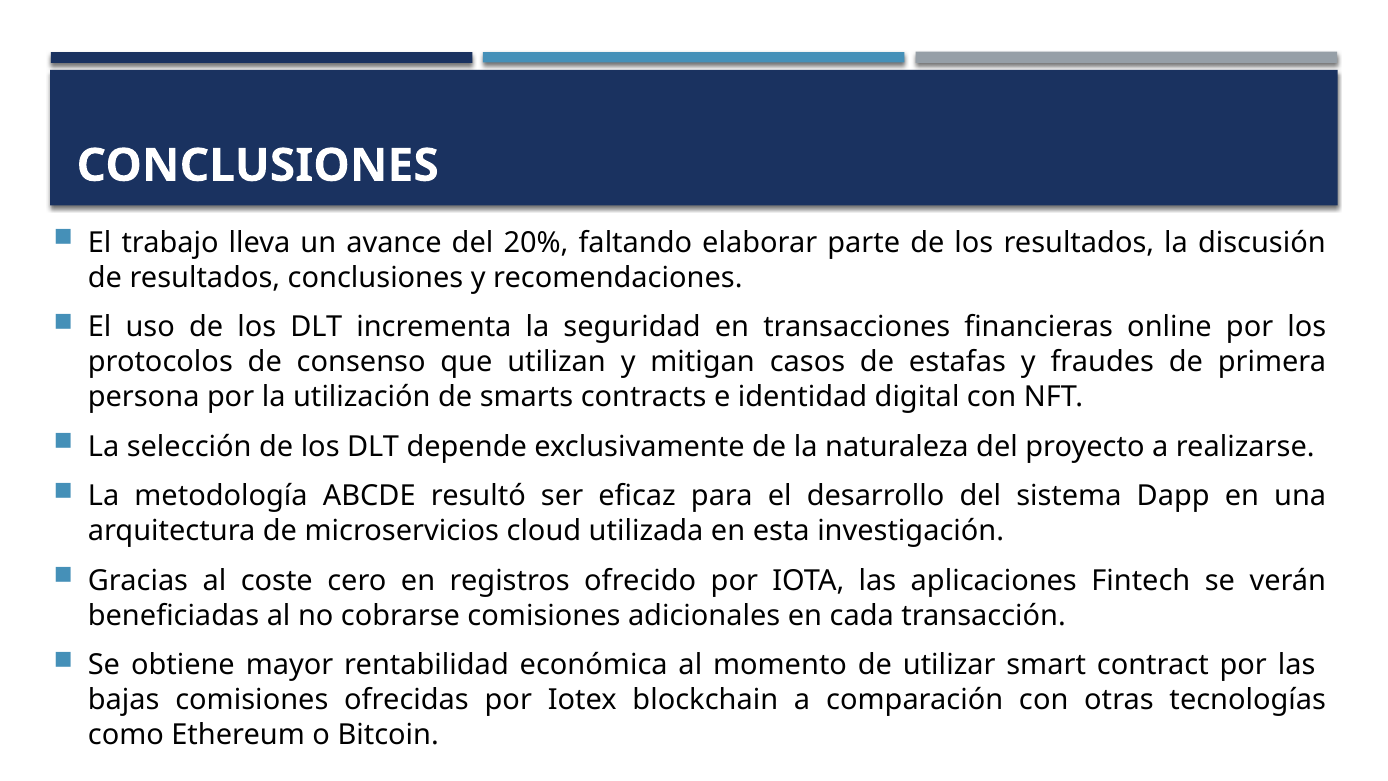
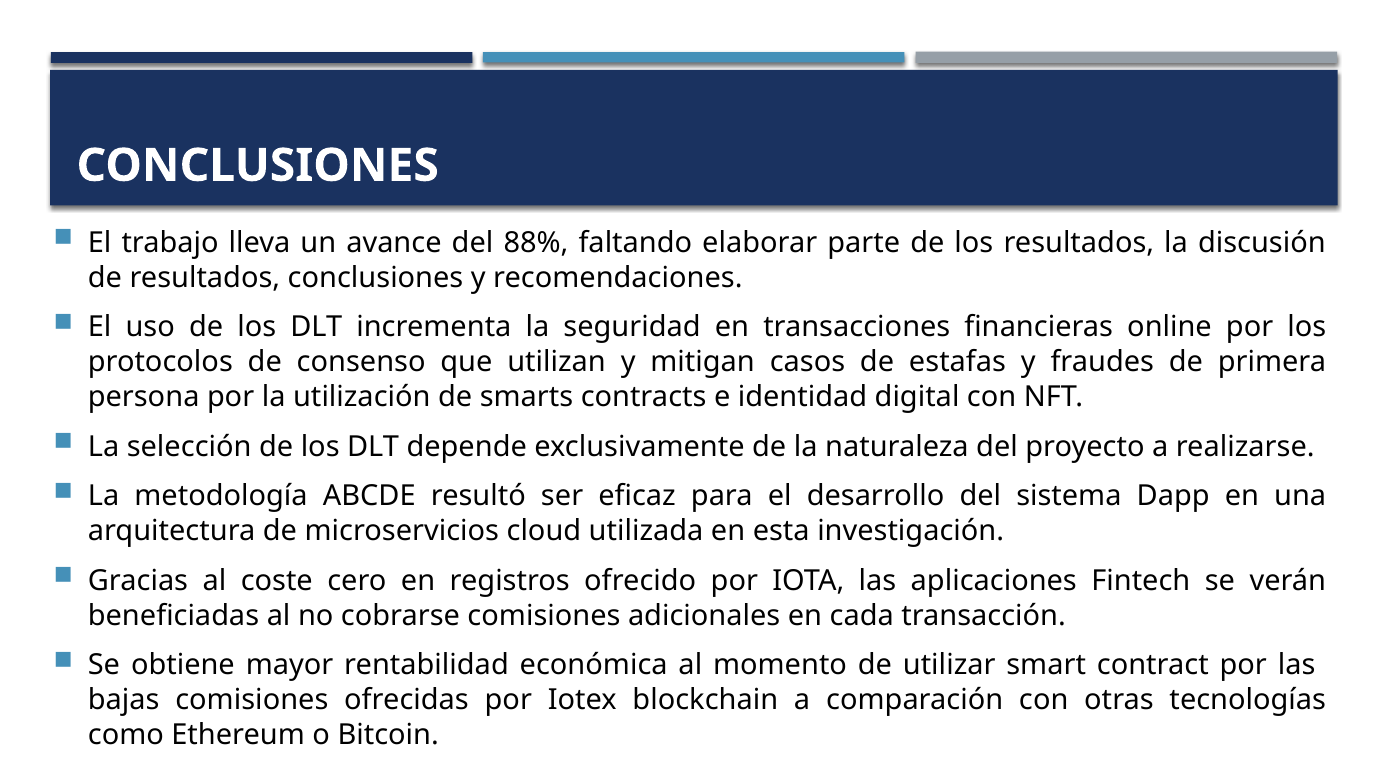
20%: 20% -> 88%
